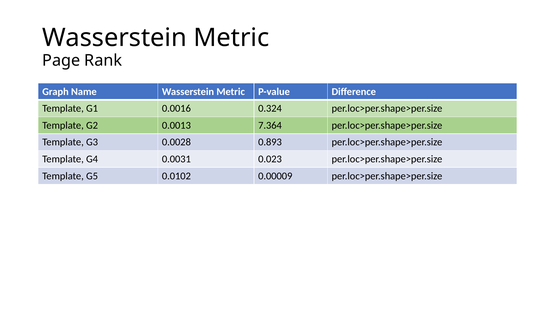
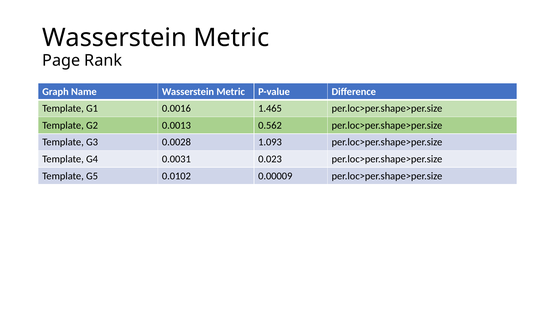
0.324: 0.324 -> 1.465
7.364: 7.364 -> 0.562
0.893: 0.893 -> 1.093
